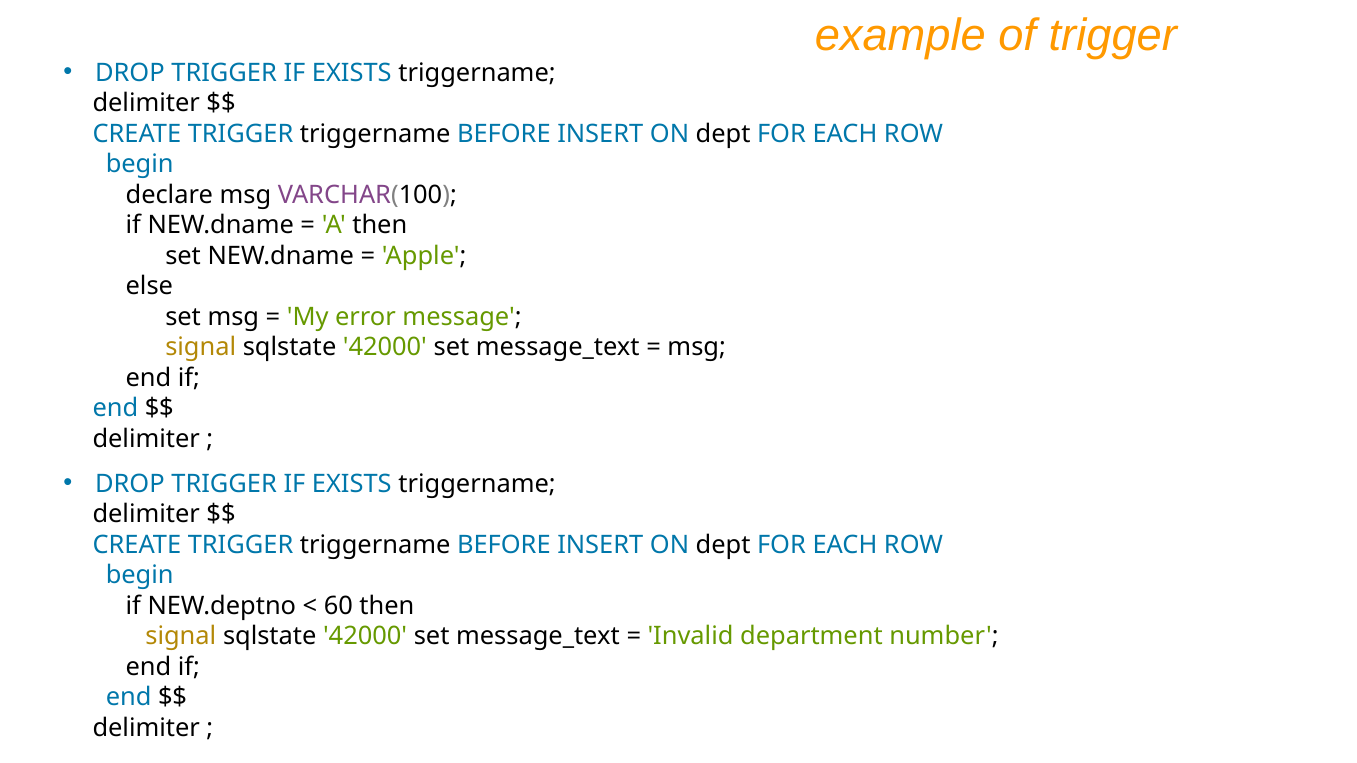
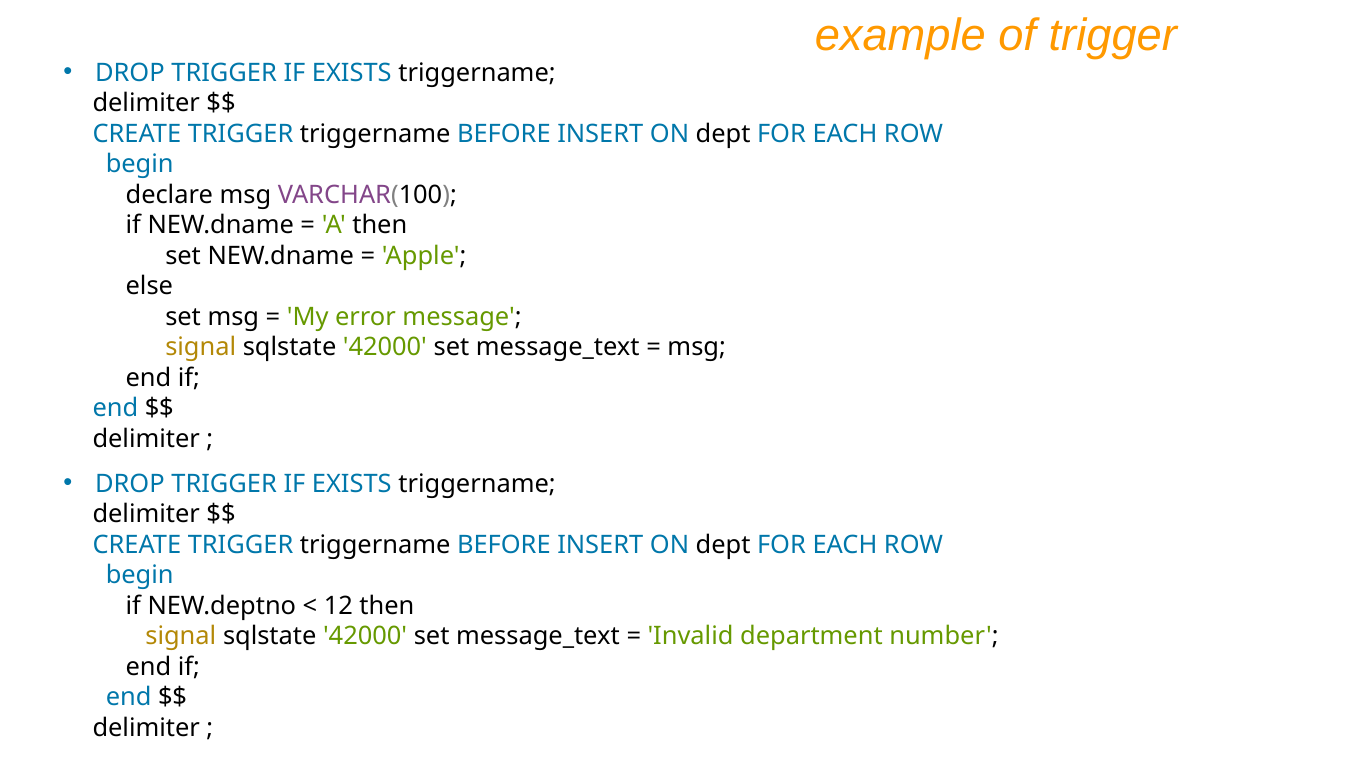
60: 60 -> 12
